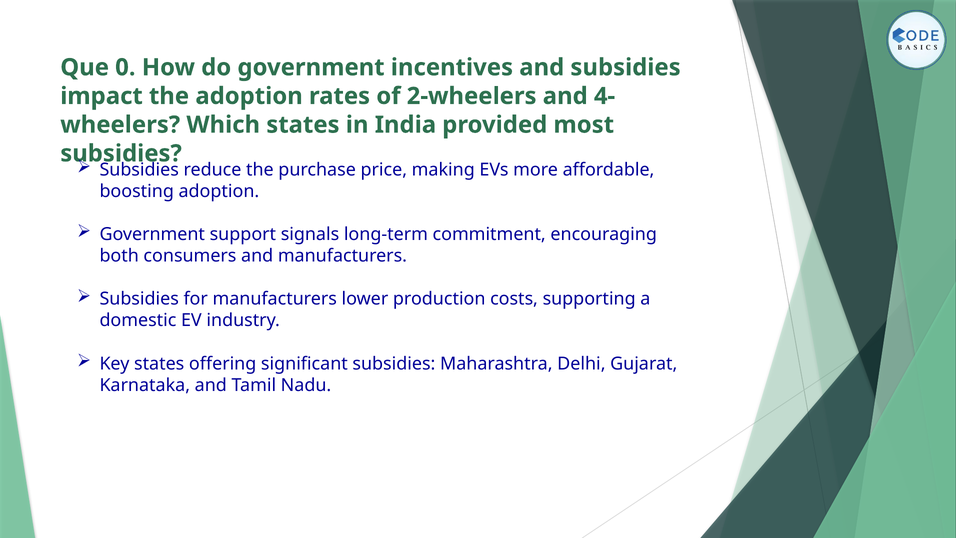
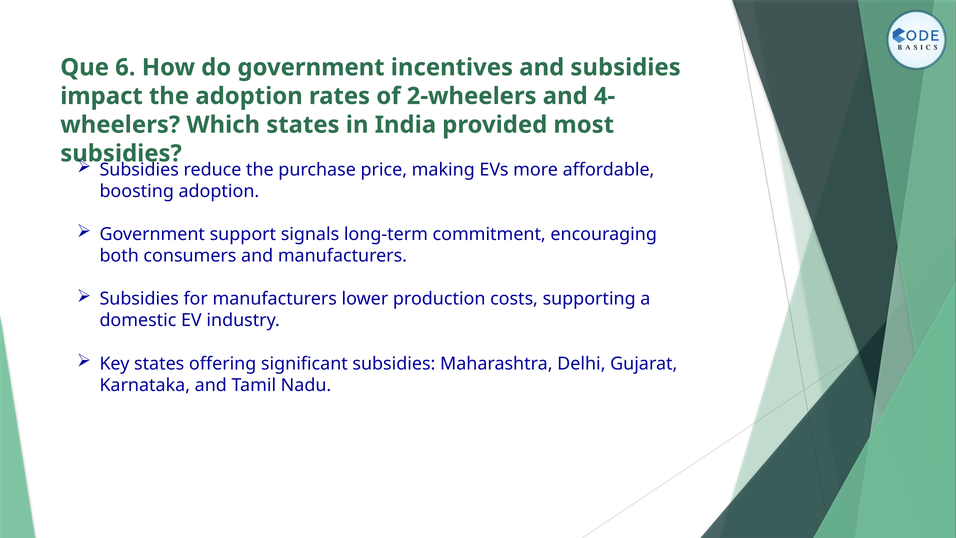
0: 0 -> 6
